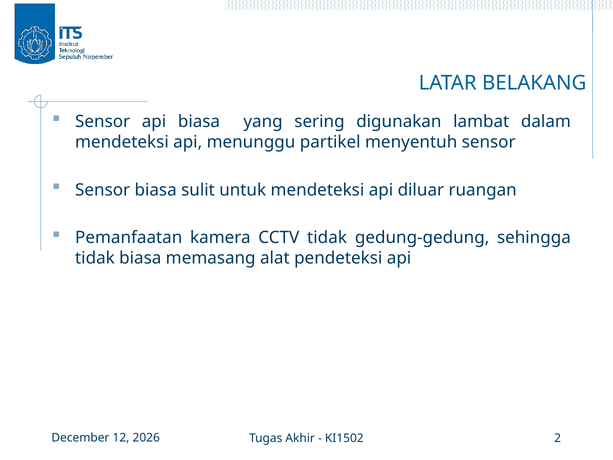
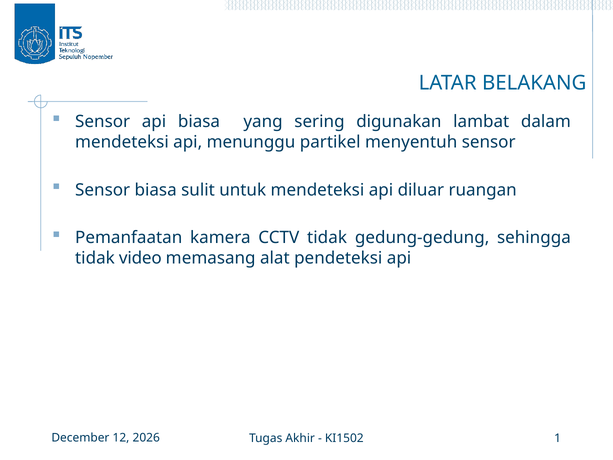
tidak biasa: biasa -> video
2: 2 -> 1
